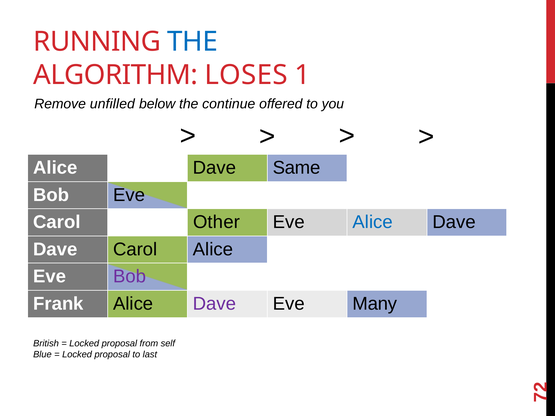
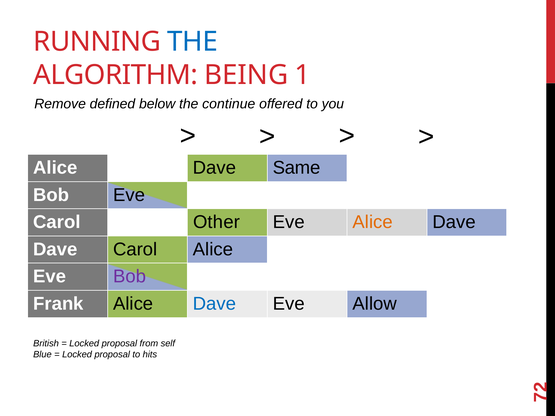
LOSES: LOSES -> BEING
unfilled: unfilled -> defined
Alice at (373, 222) colour: blue -> orange
Dave at (215, 304) colour: purple -> blue
Many: Many -> Allow
last: last -> hits
